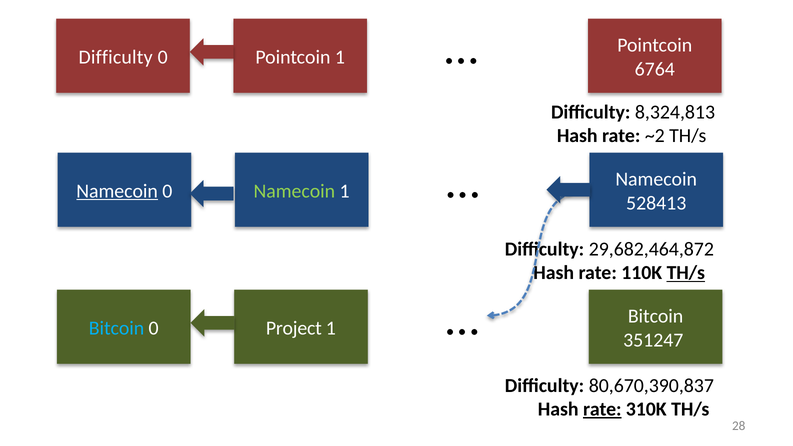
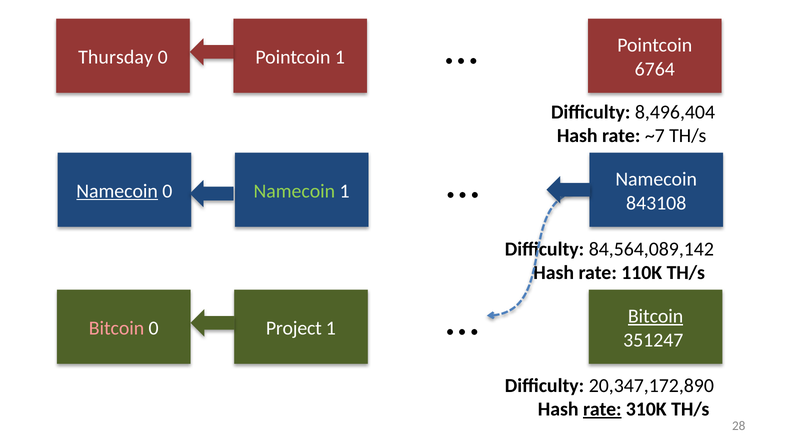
Difficulty at (116, 57): Difficulty -> Thursday
8,324,813: 8,324,813 -> 8,496,404
~2: ~2 -> ~7
528413: 528413 -> 843108
29,682,464,872: 29,682,464,872 -> 84,564,089,142
TH/s at (686, 273) underline: present -> none
Bitcoin at (656, 316) underline: none -> present
Bitcoin at (117, 328) colour: light blue -> pink
80,670,390,837: 80,670,390,837 -> 20,347,172,890
